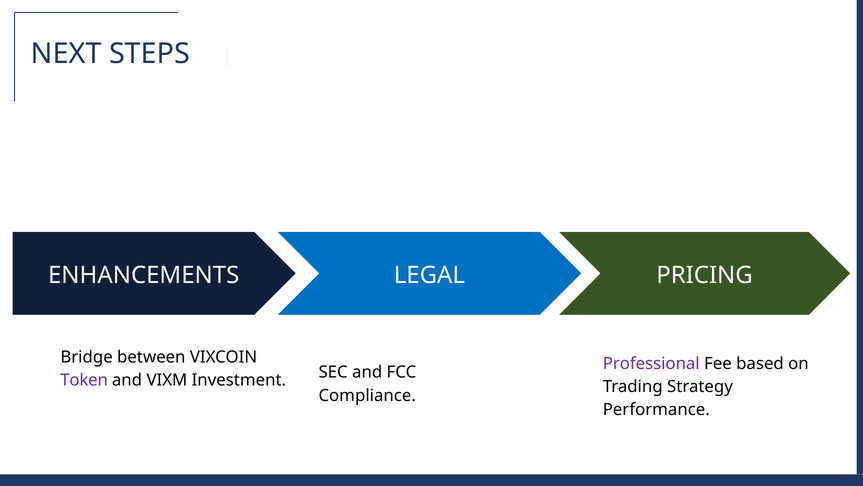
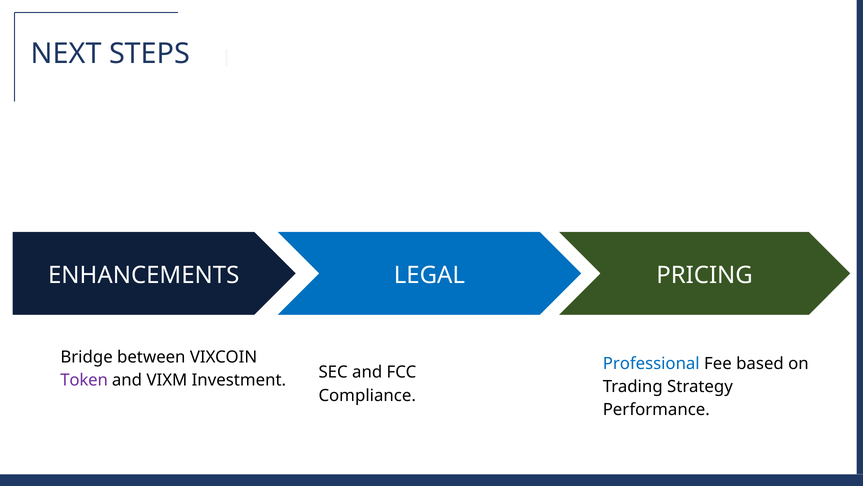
Professional colour: purple -> blue
